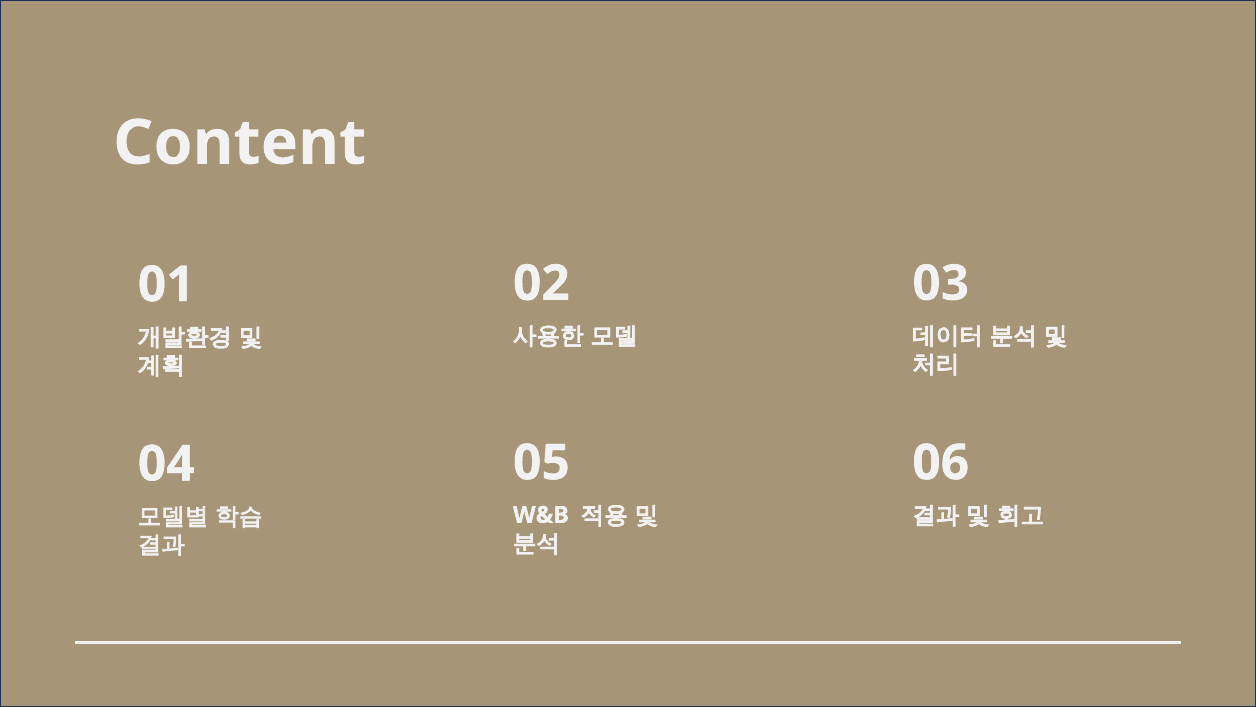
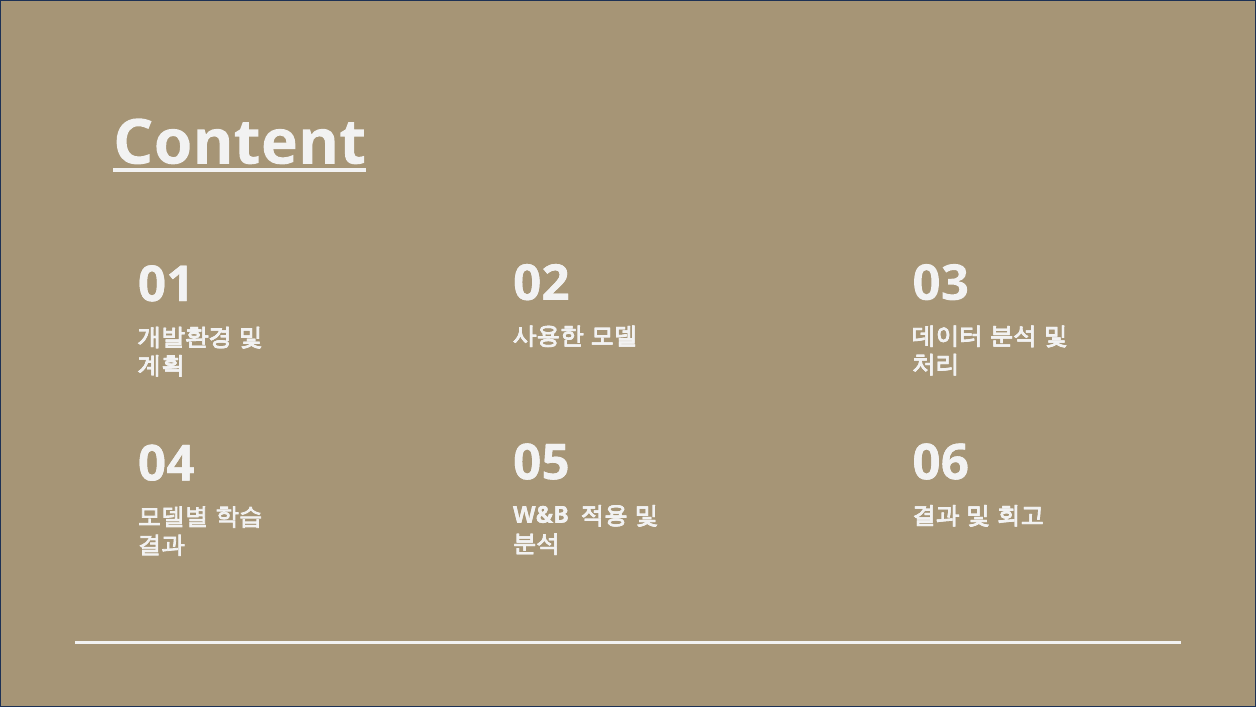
Content underline: none -> present
